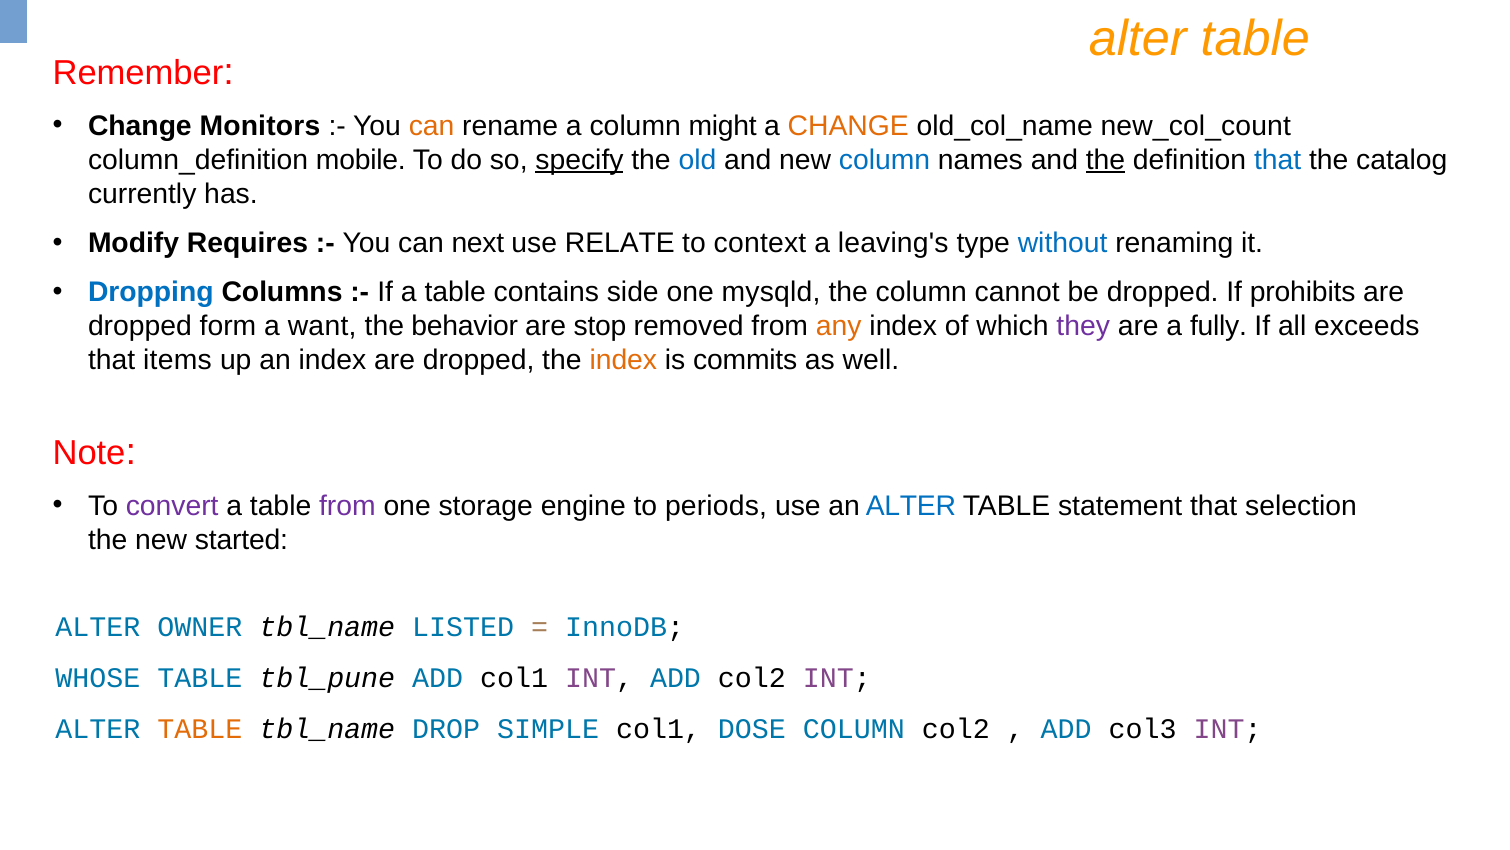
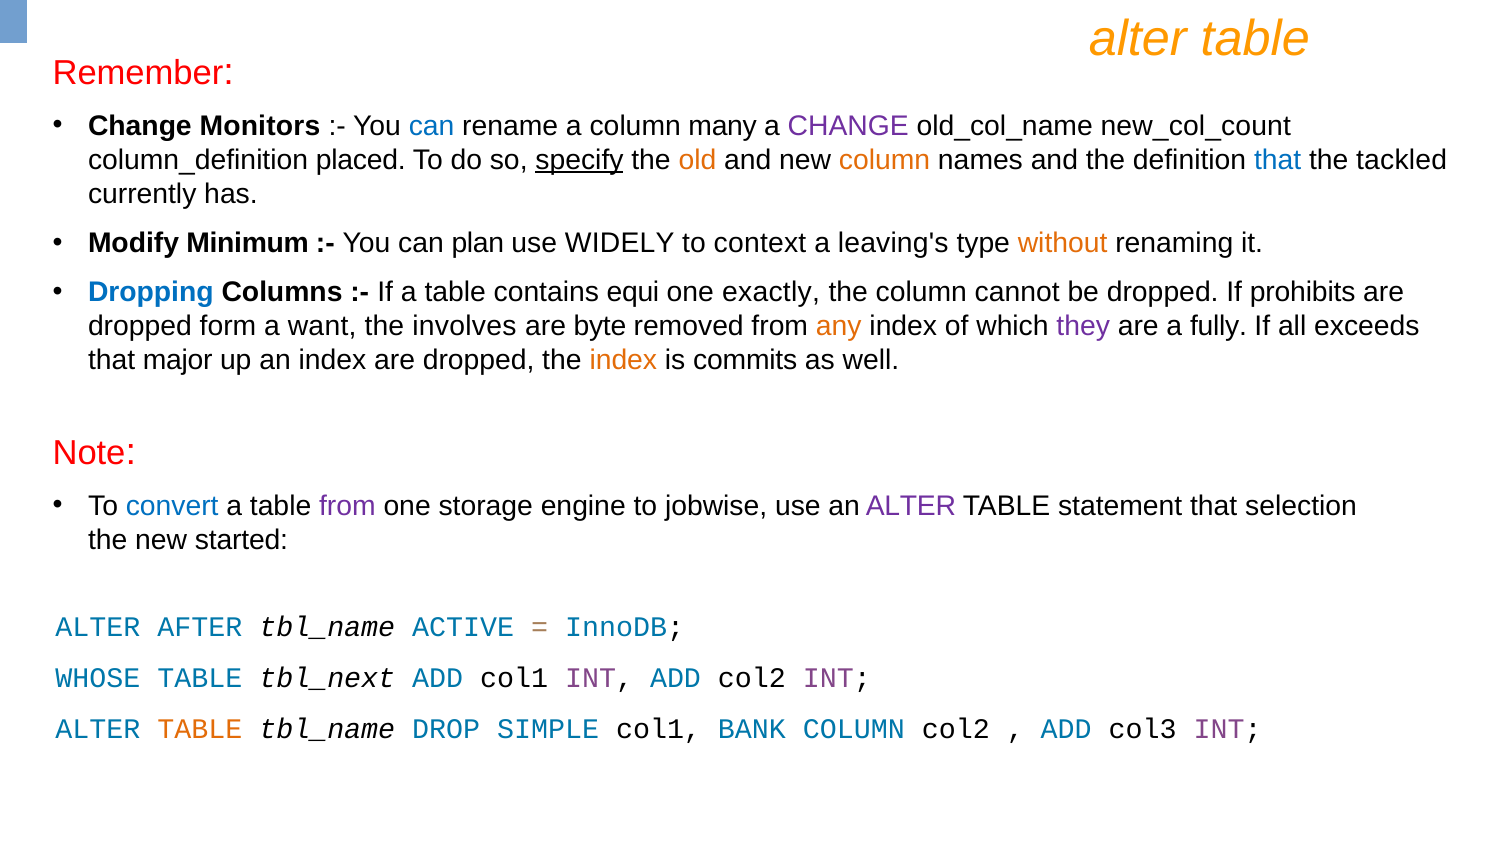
can at (432, 126) colour: orange -> blue
might: might -> many
CHANGE at (848, 126) colour: orange -> purple
mobile: mobile -> placed
old colour: blue -> orange
column at (885, 160) colour: blue -> orange
the at (1106, 160) underline: present -> none
catalog: catalog -> tackled
Requires: Requires -> Minimum
next: next -> plan
RELATE: RELATE -> WIDELY
without colour: blue -> orange
side: side -> equi
mysqld: mysqld -> exactly
behavior: behavior -> involves
stop: stop -> byte
items: items -> major
convert colour: purple -> blue
periods: periods -> jobwise
ALTER at (911, 505) colour: blue -> purple
OWNER: OWNER -> AFTER
LISTED: LISTED -> ACTIVE
tbl_pune: tbl_pune -> tbl_next
DOSE: DOSE -> BANK
